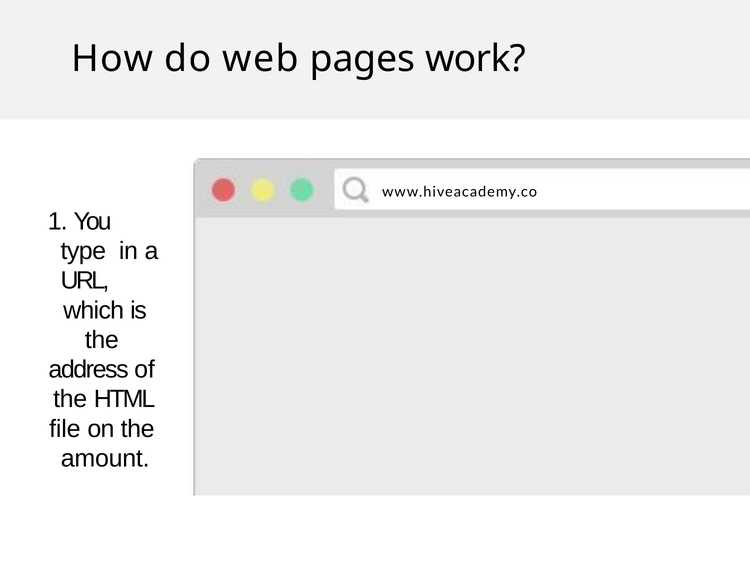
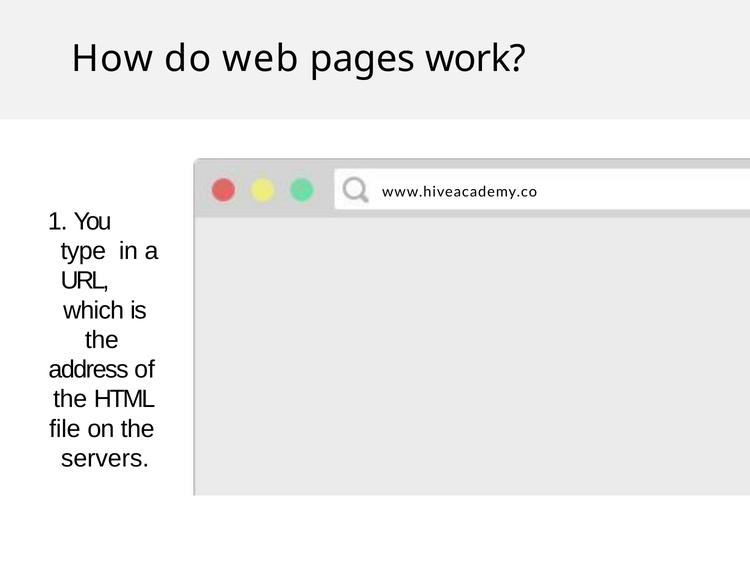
amount: amount -> servers
